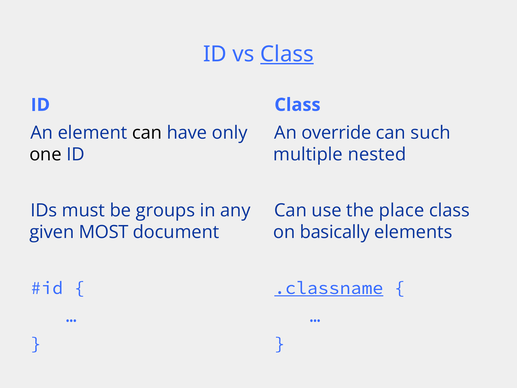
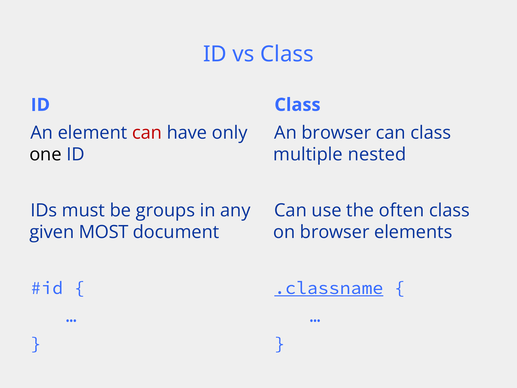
Class at (287, 54) underline: present -> none
An override: override -> browser
can such: such -> class
can at (147, 133) colour: black -> red
place: place -> often
on basically: basically -> browser
